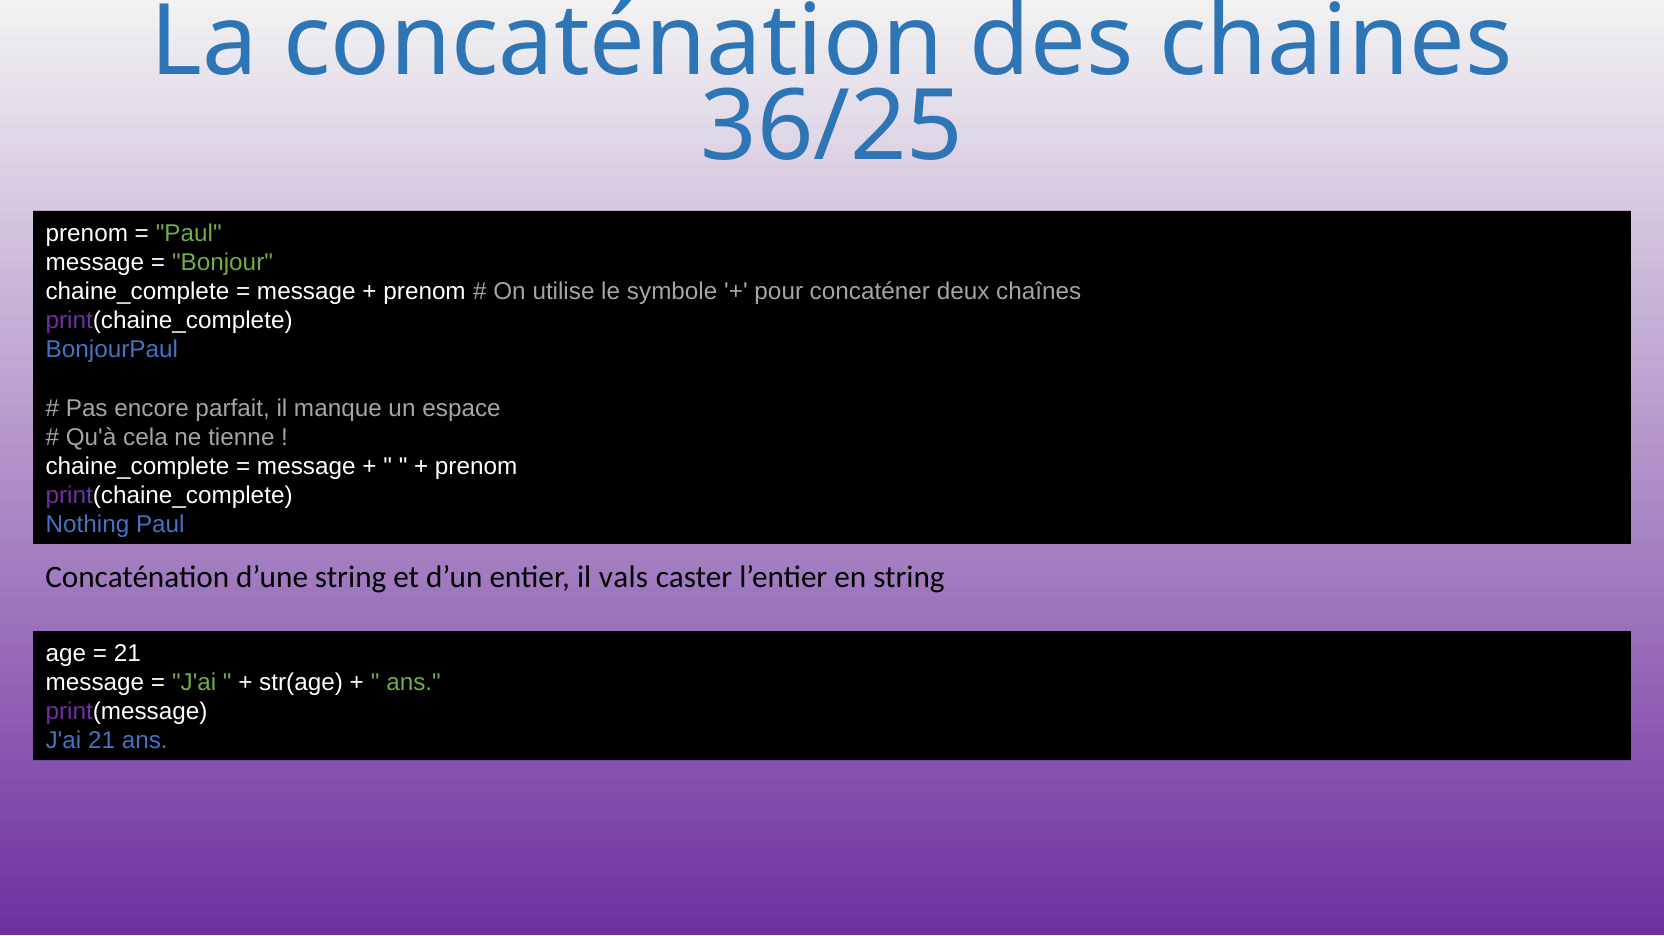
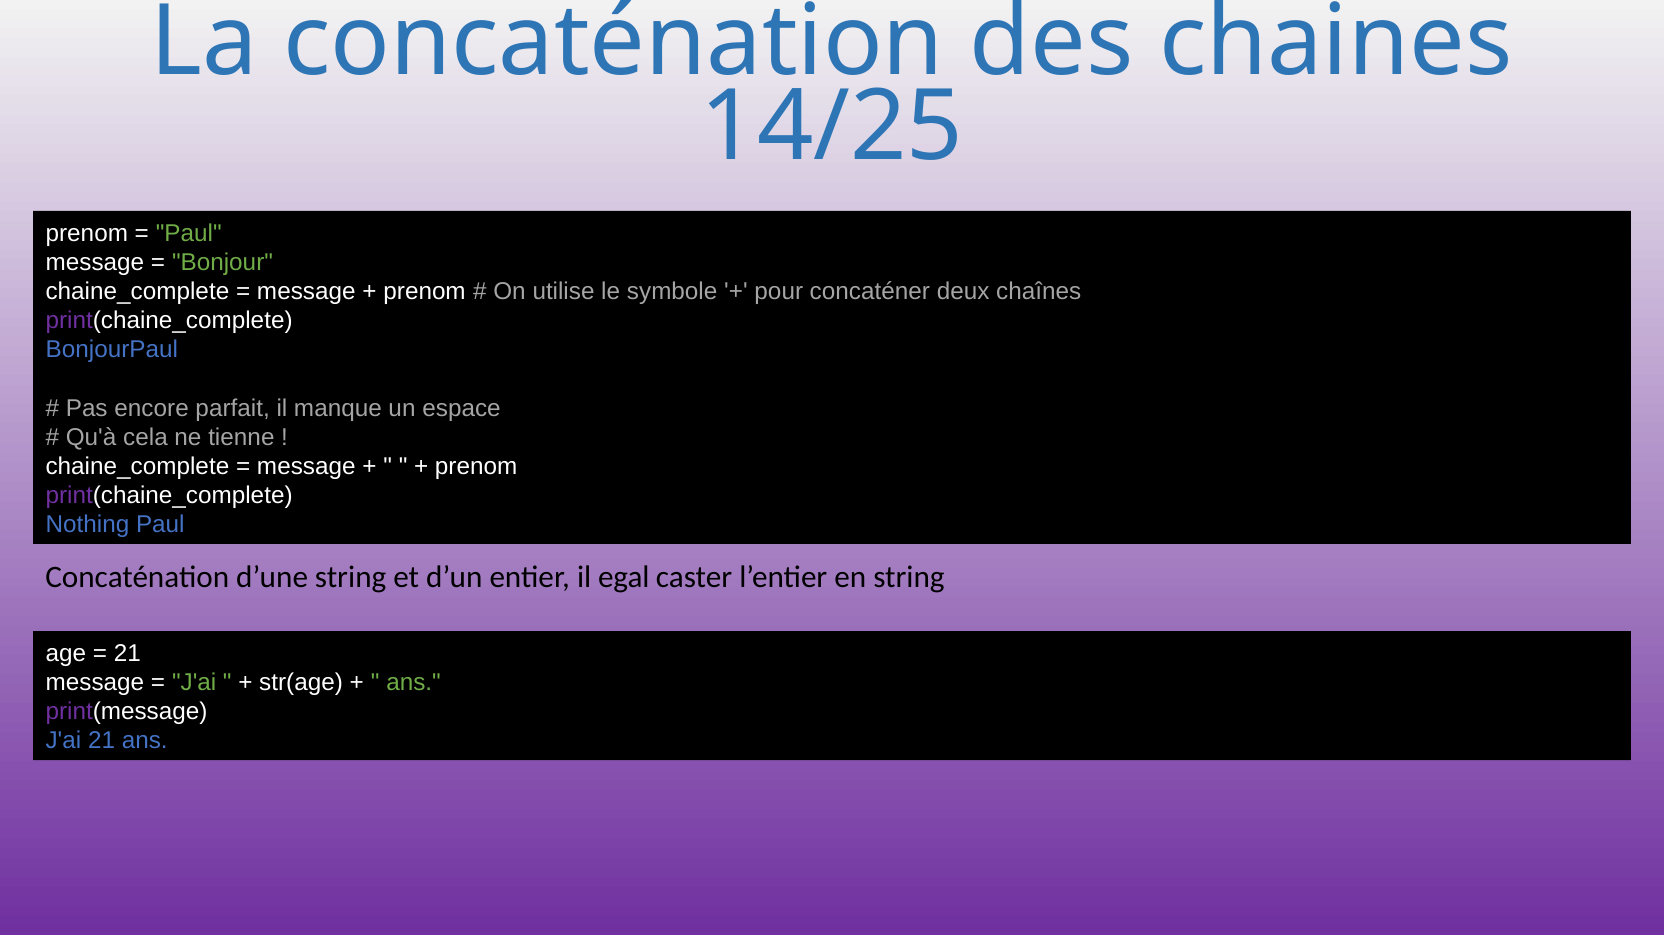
36/25: 36/25 -> 14/25
vals: vals -> egal
